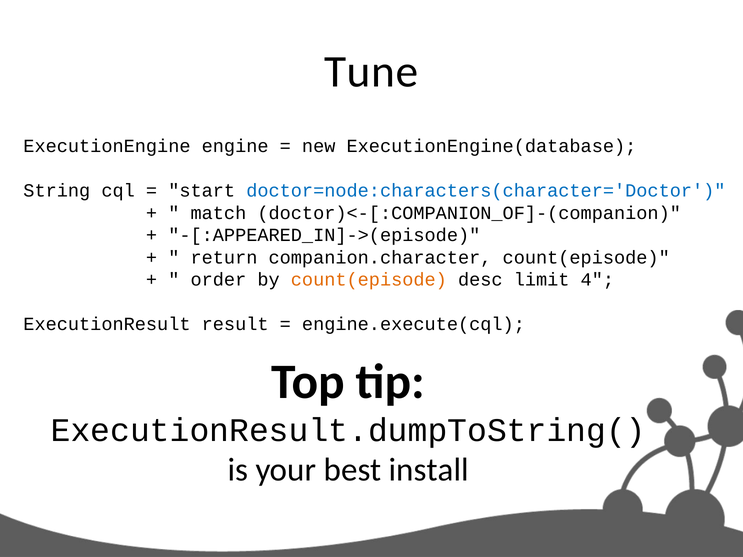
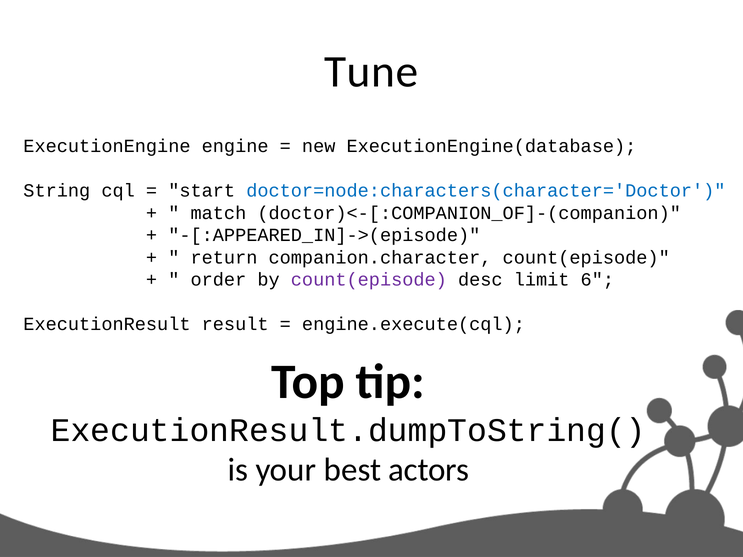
count(episode at (369, 280) colour: orange -> purple
4: 4 -> 6
install: install -> actors
